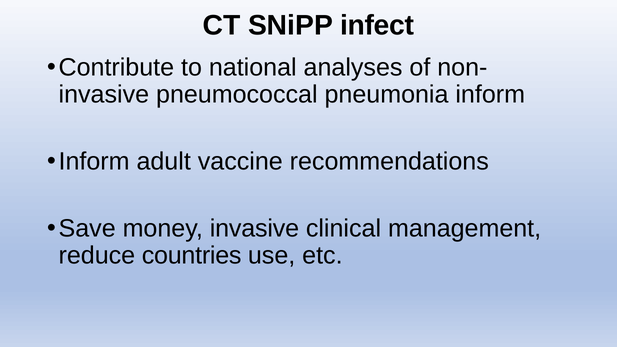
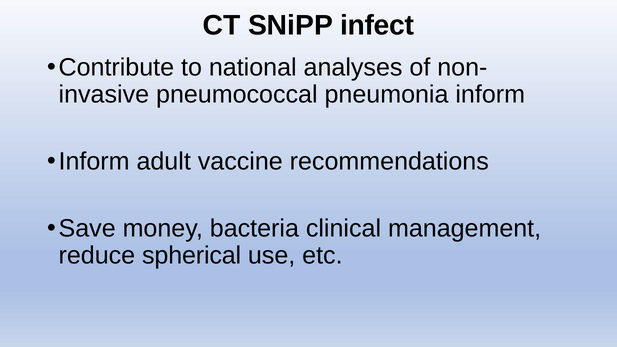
money invasive: invasive -> bacteria
countries: countries -> spherical
